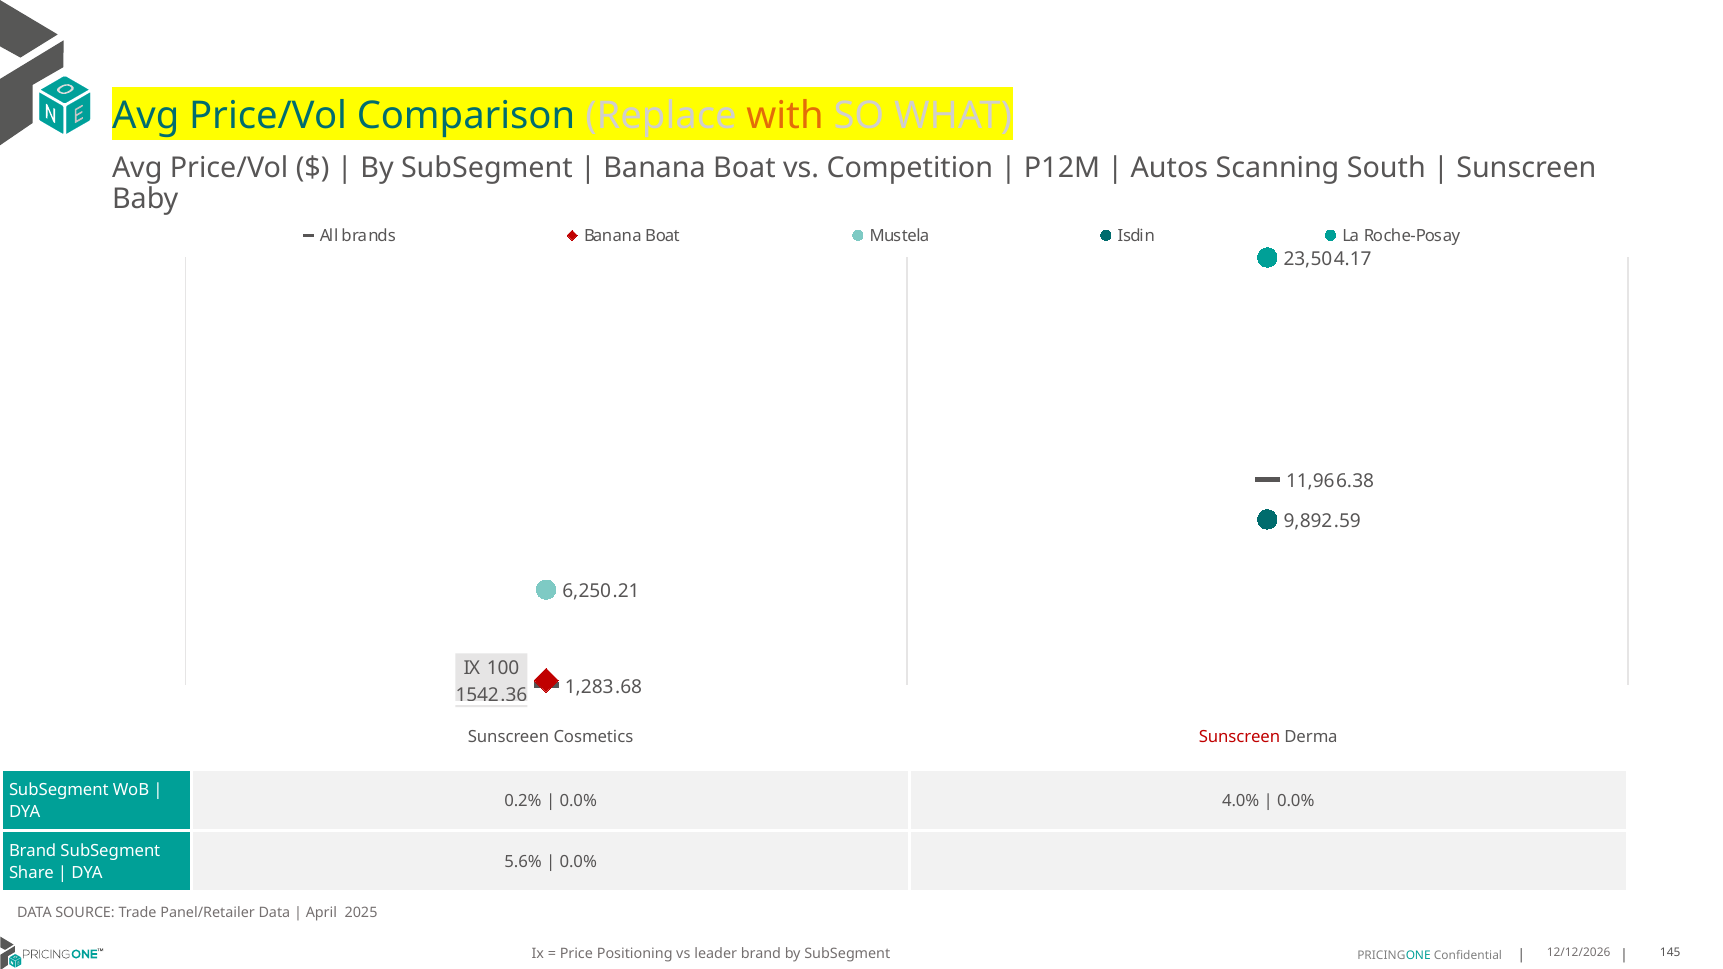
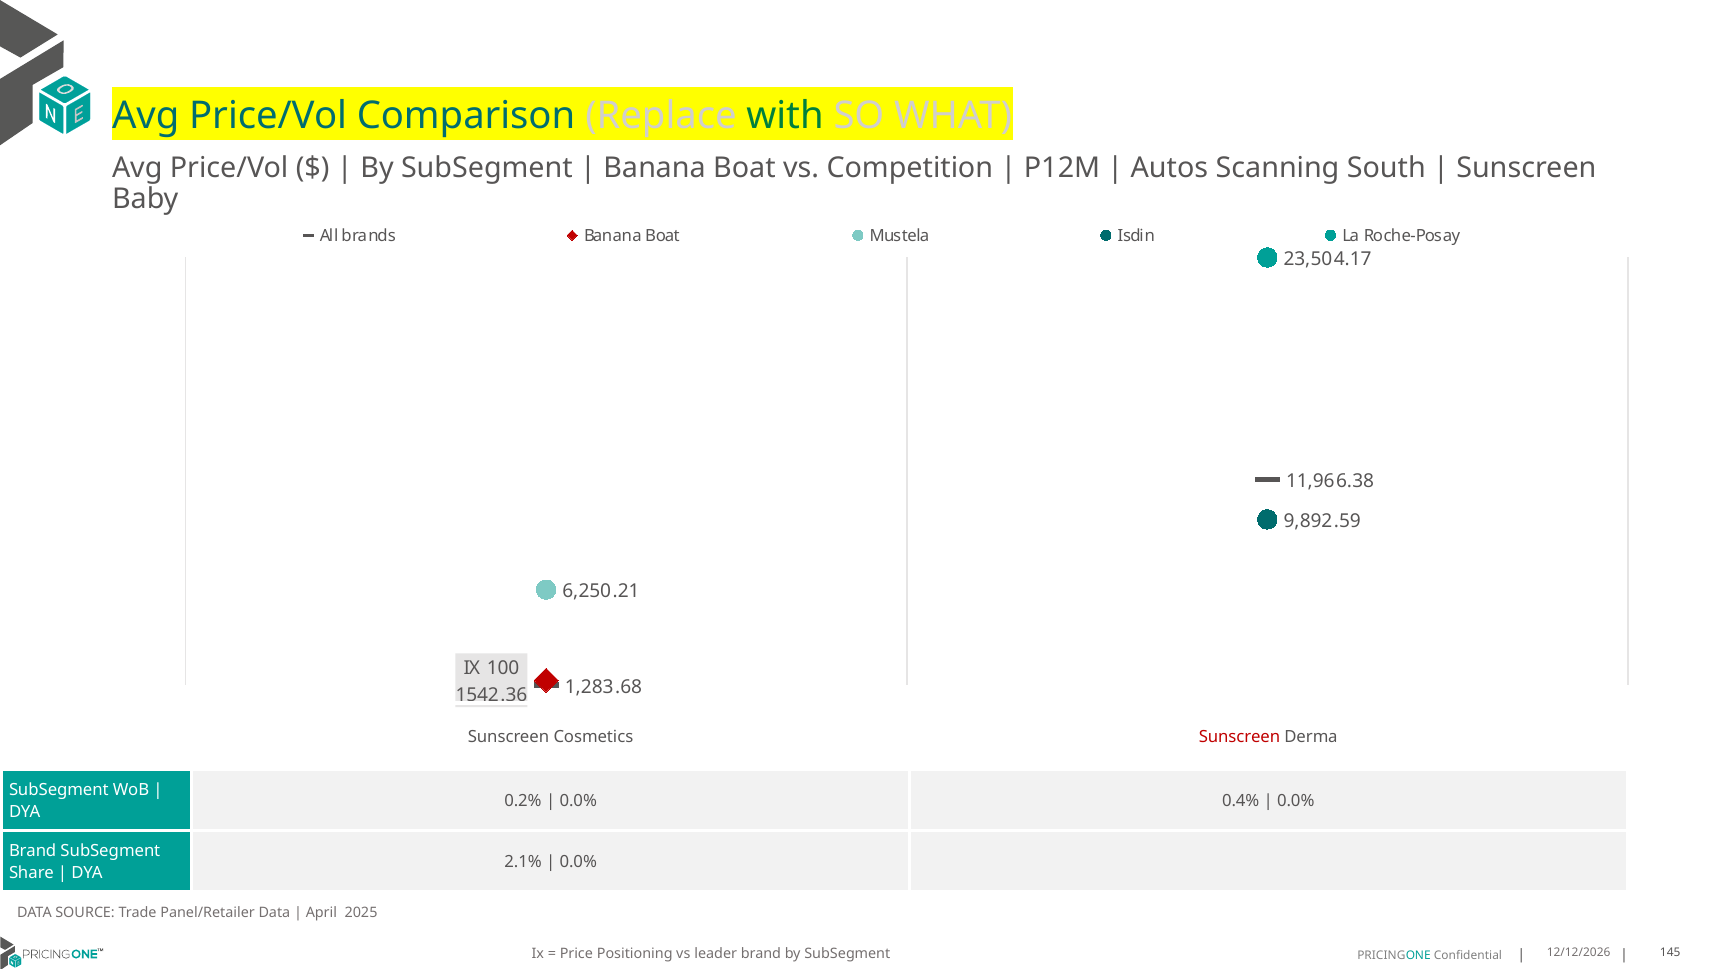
with colour: orange -> green
4.0%: 4.0% -> 0.4%
5.6%: 5.6% -> 2.1%
